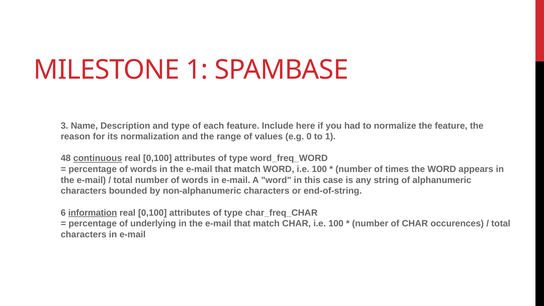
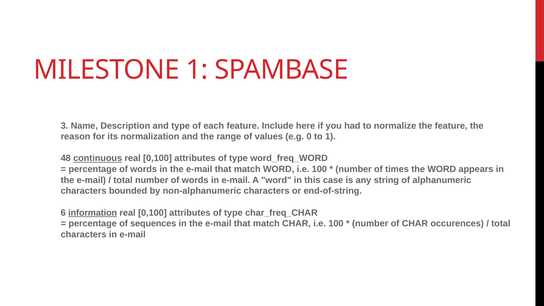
underlying: underlying -> sequences
